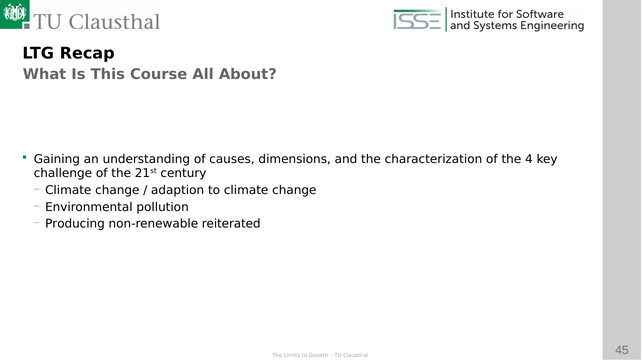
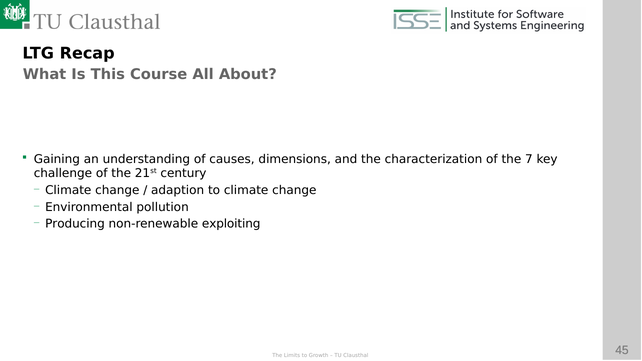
4: 4 -> 7
reiterated: reiterated -> exploiting
